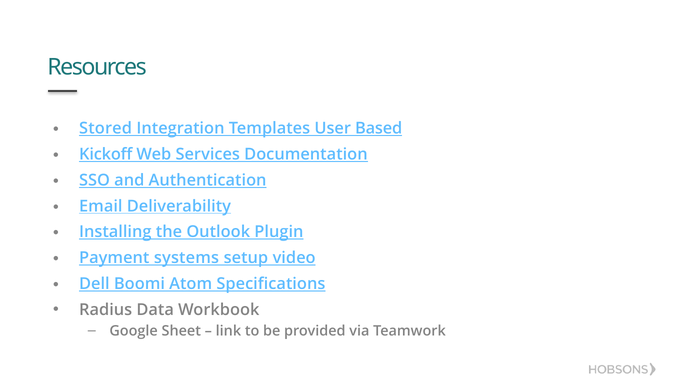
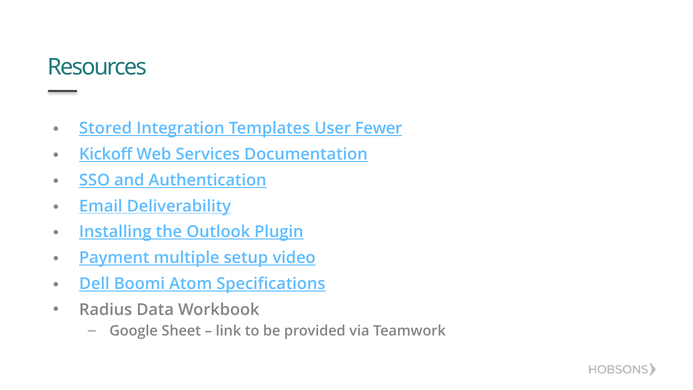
Based: Based -> Fewer
systems: systems -> multiple
